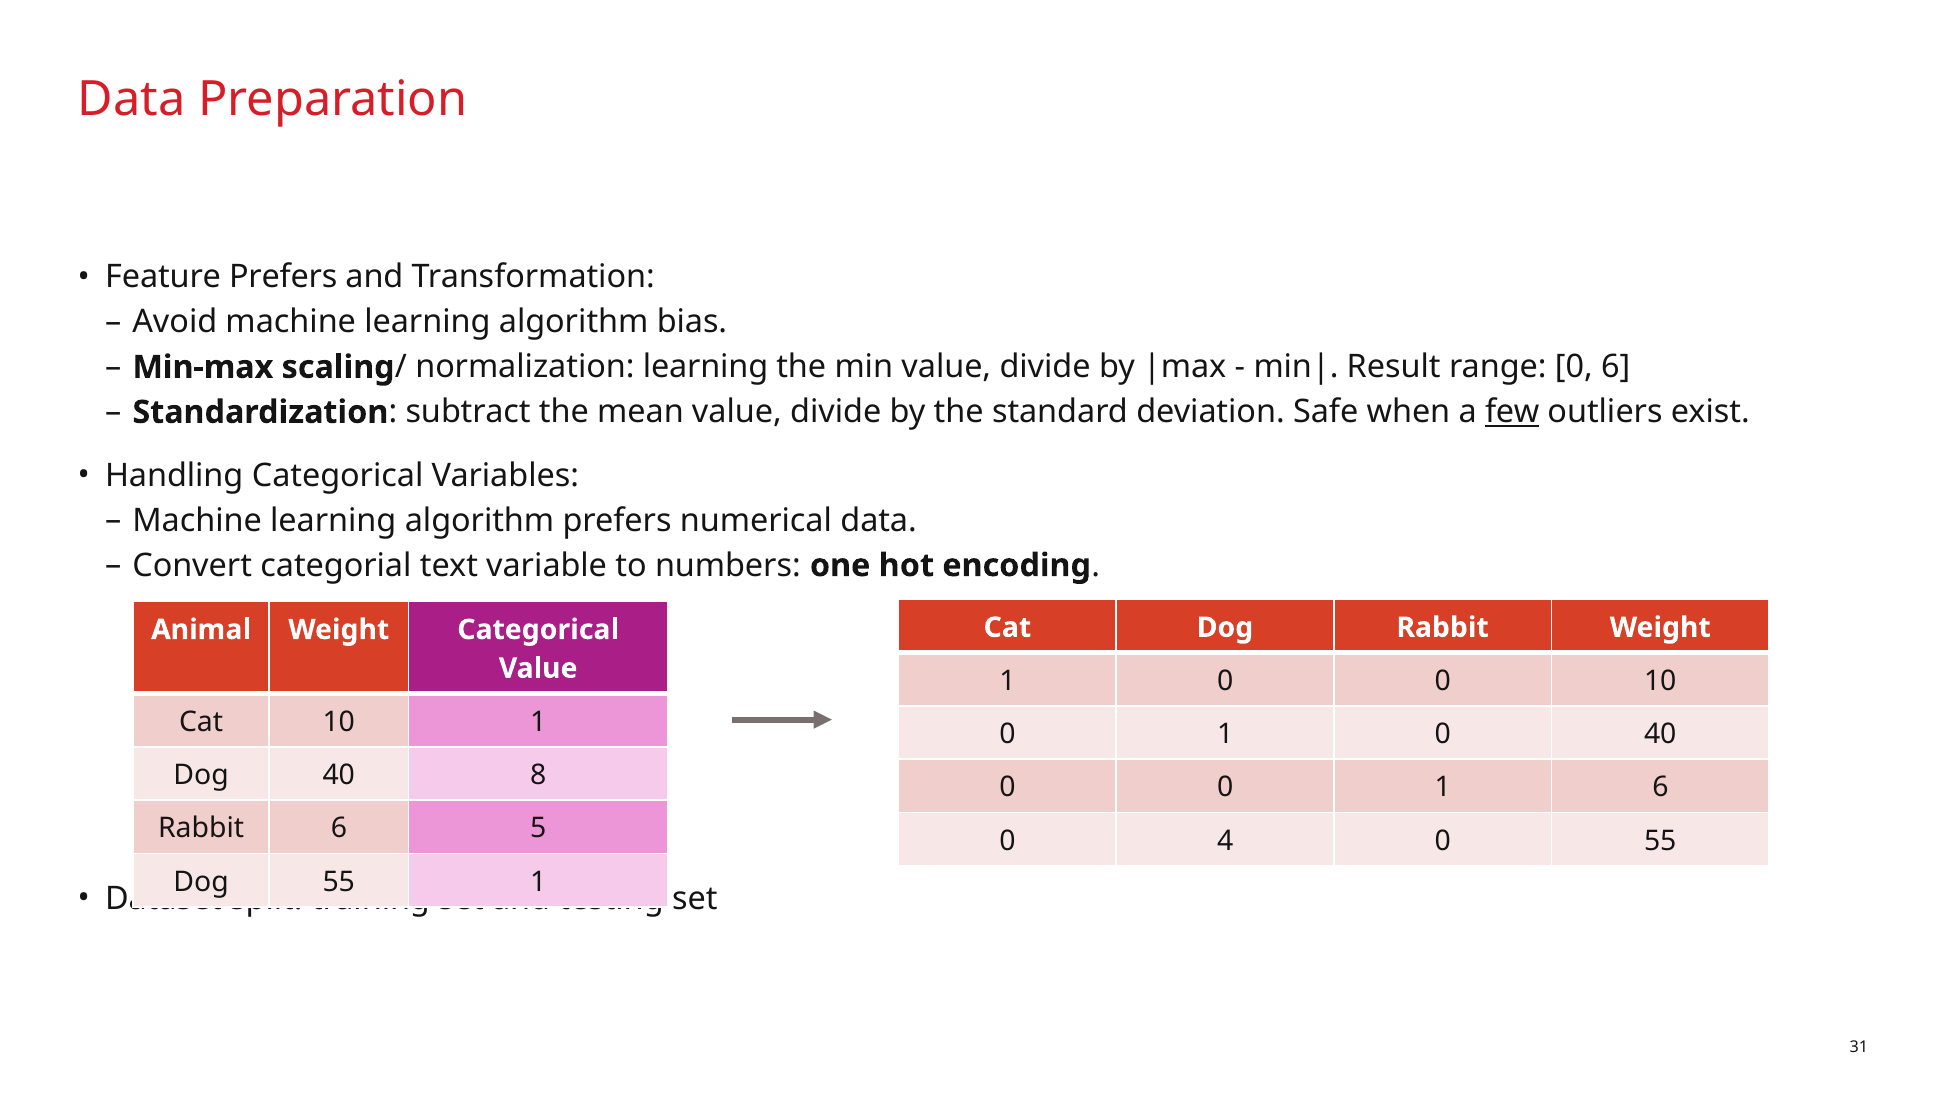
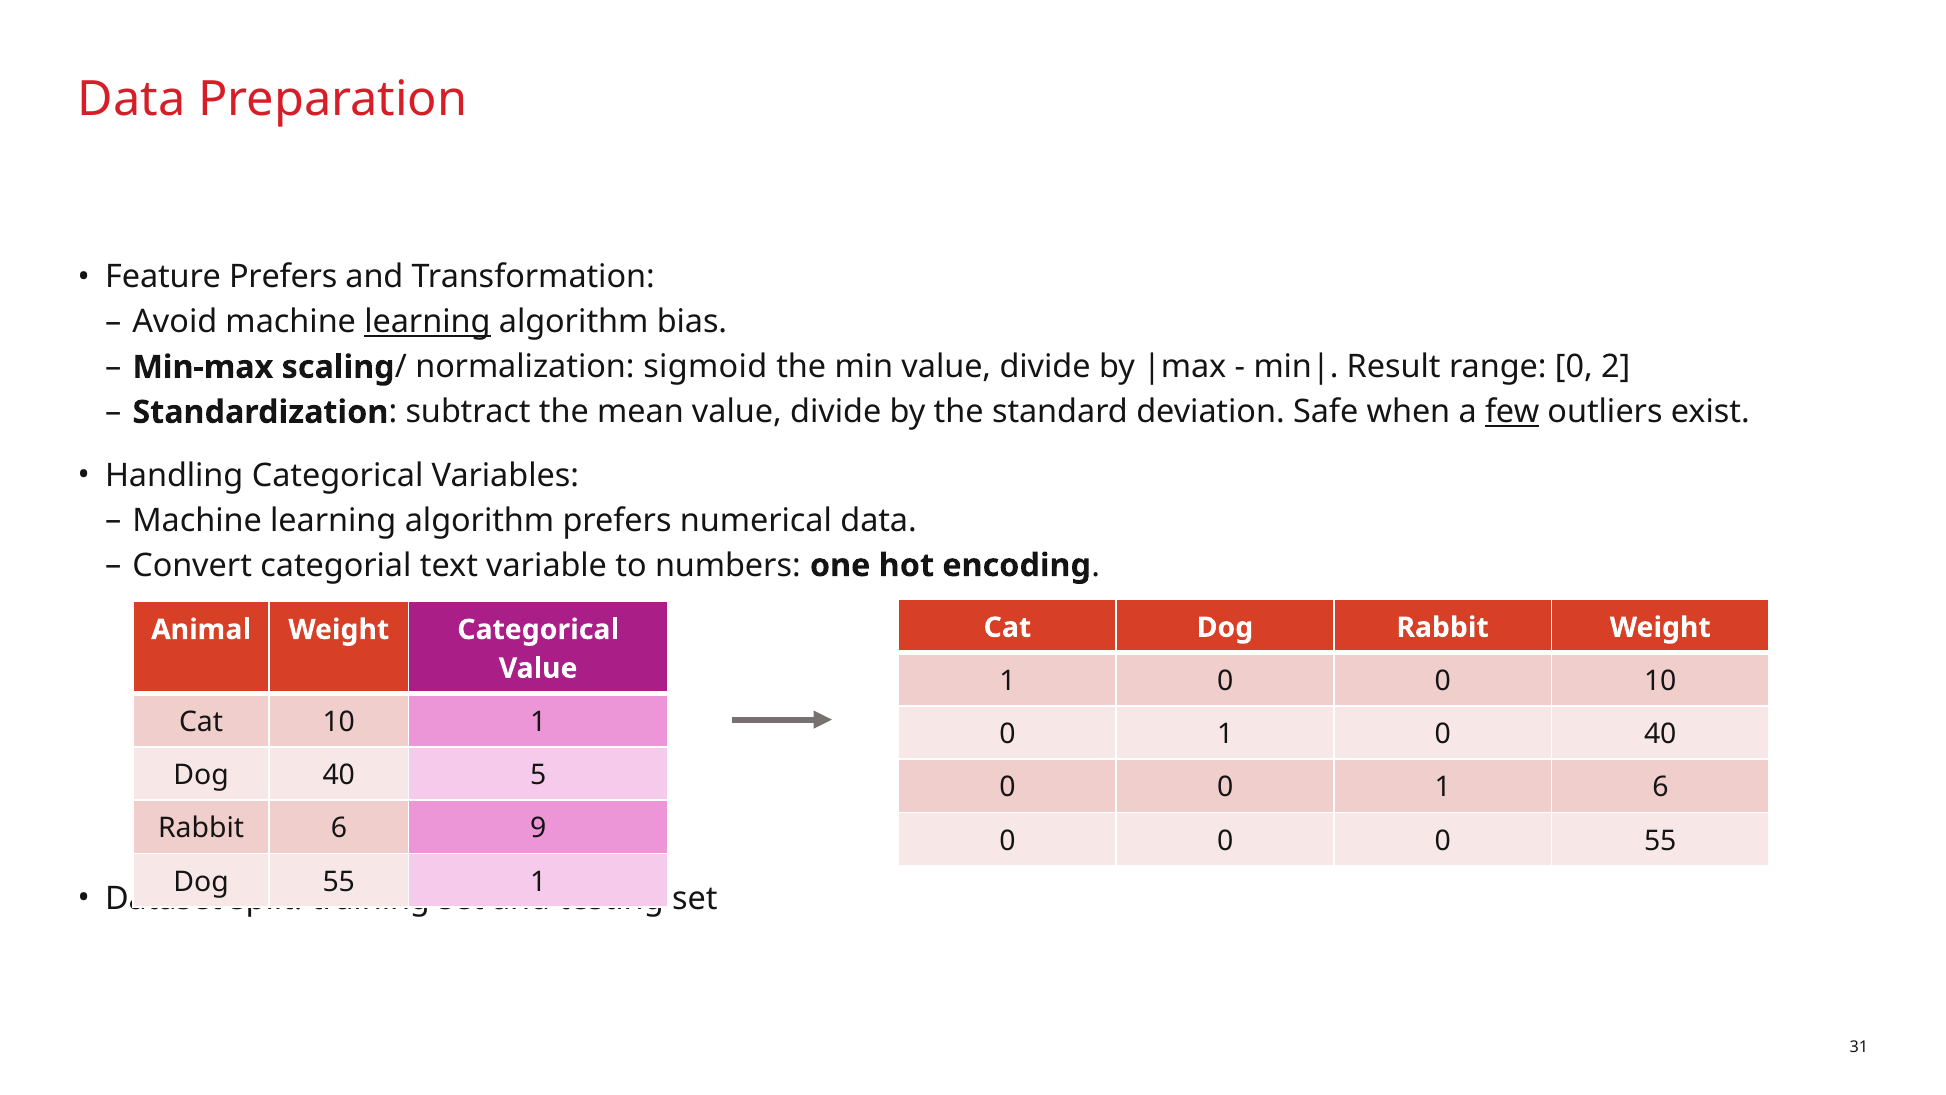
learning at (427, 322) underline: none -> present
normalization learning: learning -> sigmoid
0 6: 6 -> 2
8: 8 -> 5
5: 5 -> 9
4 at (1225, 841): 4 -> 0
